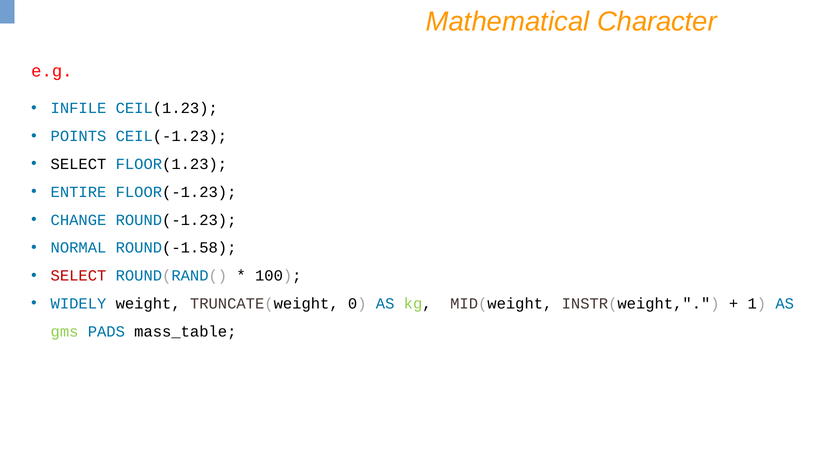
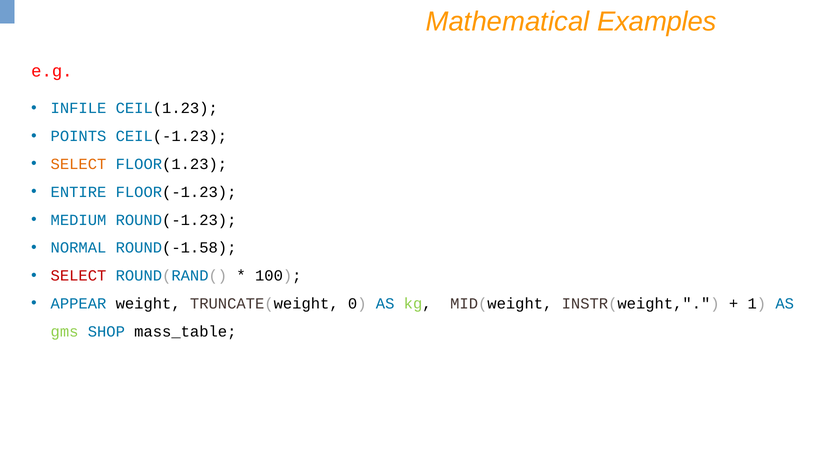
Character: Character -> Examples
SELECT at (78, 164) colour: black -> orange
CHANGE: CHANGE -> MEDIUM
WIDELY: WIDELY -> APPEAR
PADS: PADS -> SHOP
